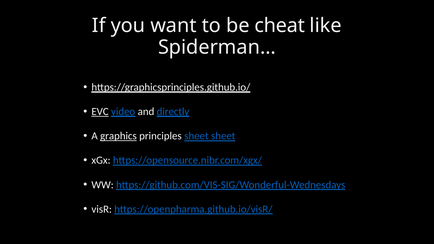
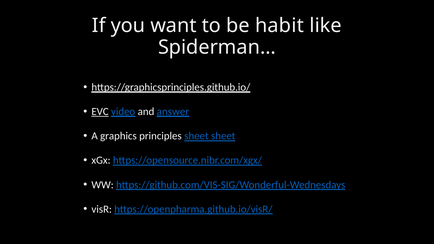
cheat: cheat -> habit
directly: directly -> answer
graphics underline: present -> none
